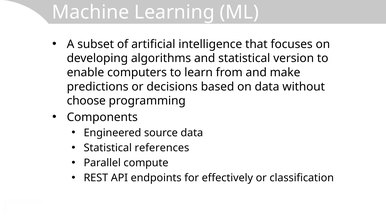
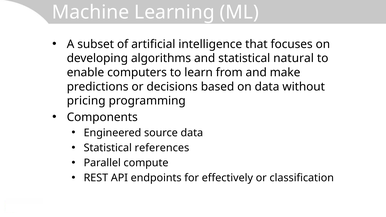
version: version -> natural
choose: choose -> pricing
